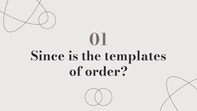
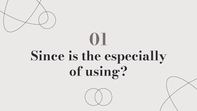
templates: templates -> especially
order: order -> using
